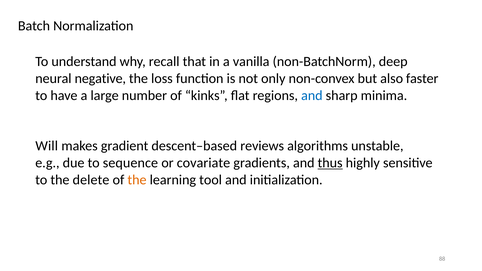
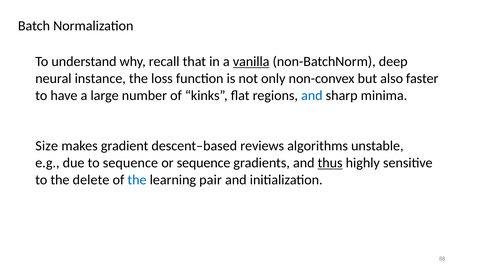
vanilla underline: none -> present
negative: negative -> instance
Will: Will -> Size
or covariate: covariate -> sequence
the at (137, 180) colour: orange -> blue
tool: tool -> pair
